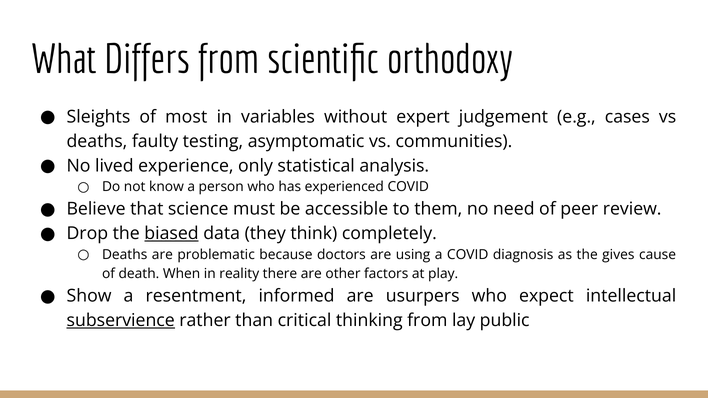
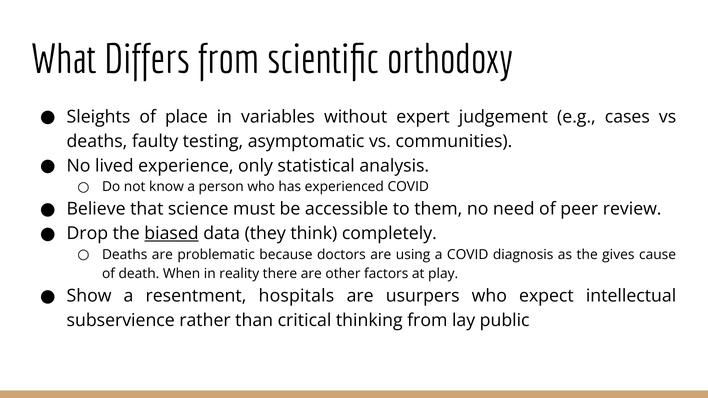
most: most -> place
informed: informed -> hospitals
subservience underline: present -> none
